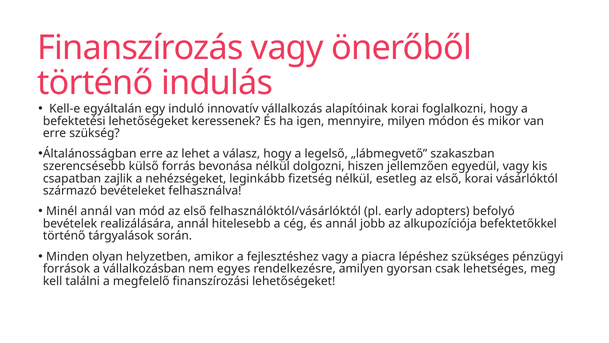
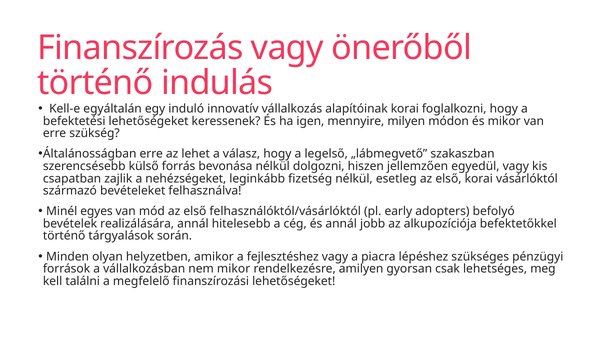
Minél annál: annál -> egyes
nem egyes: egyes -> mikor
